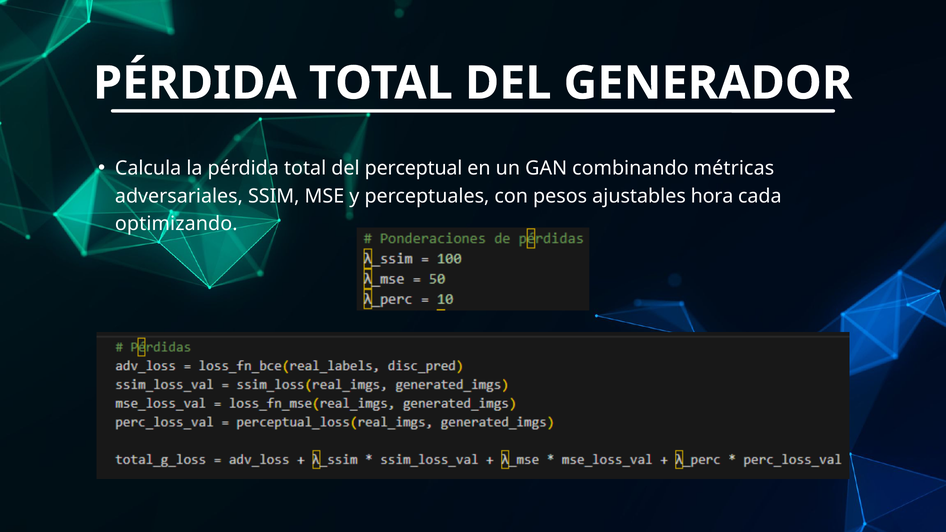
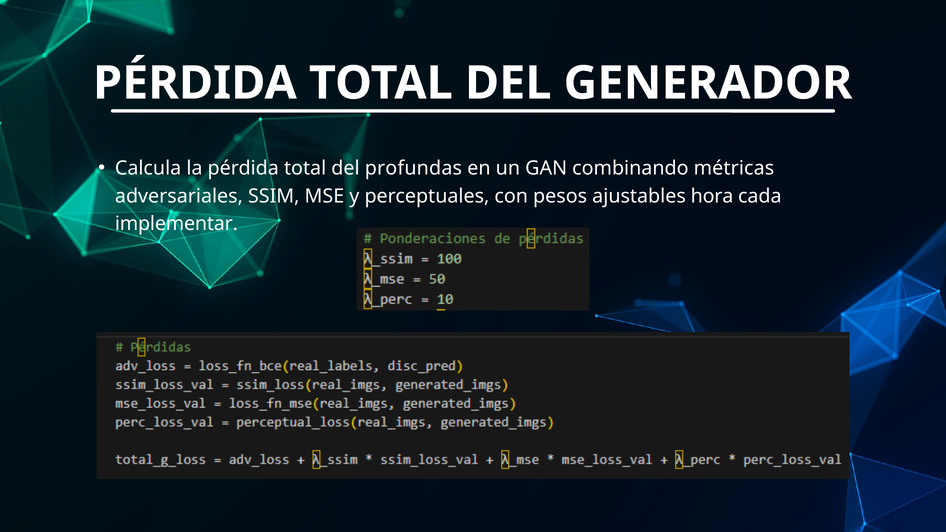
perceptual: perceptual -> profundas
optimizando: optimizando -> implementar
